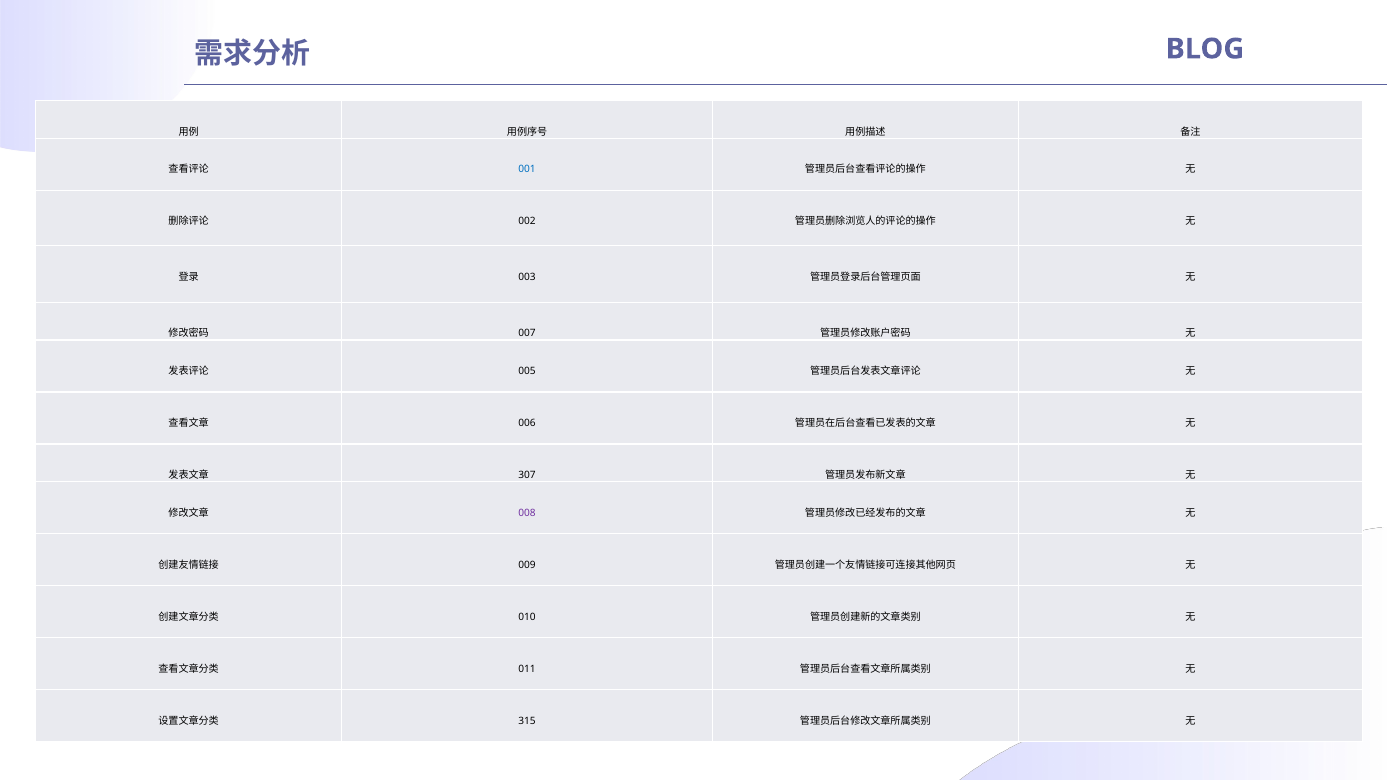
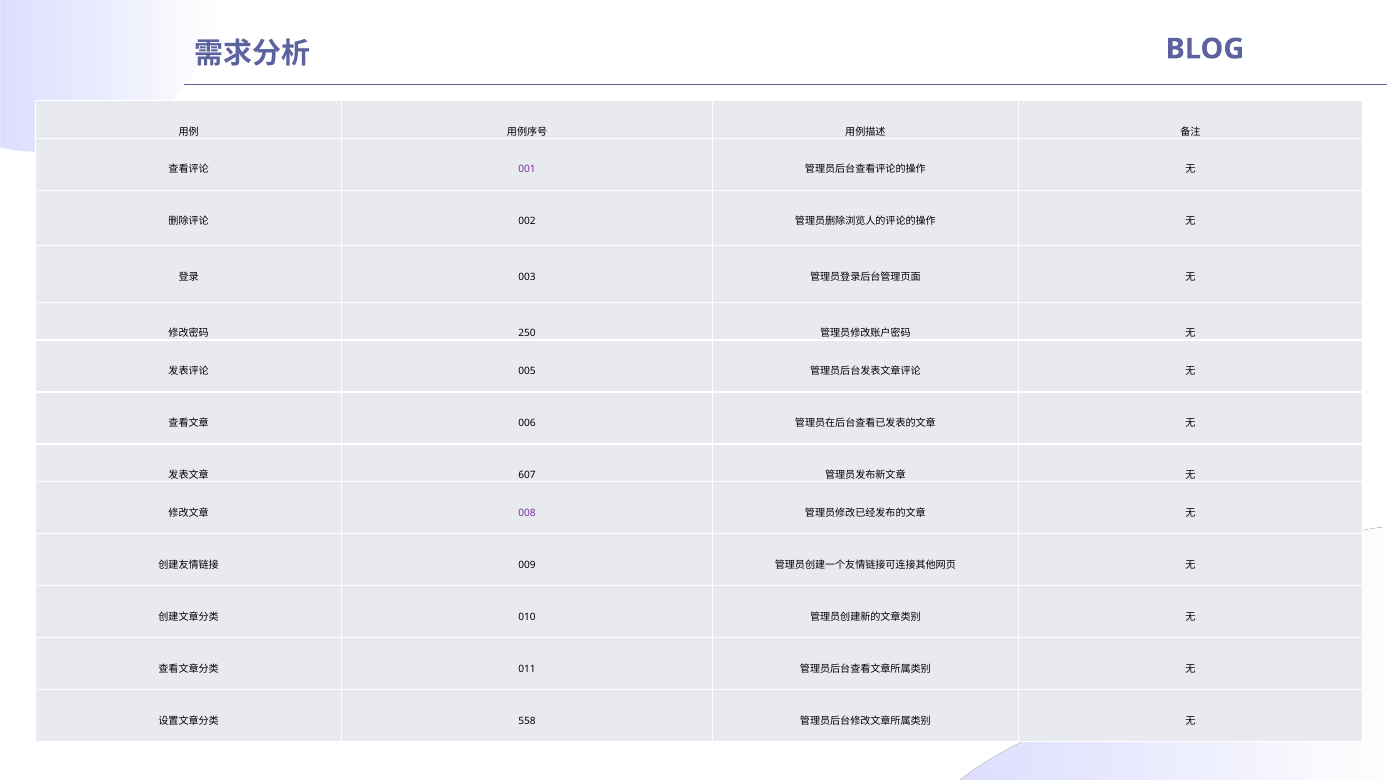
001 colour: blue -> purple
007: 007 -> 250
307: 307 -> 607
315: 315 -> 558
